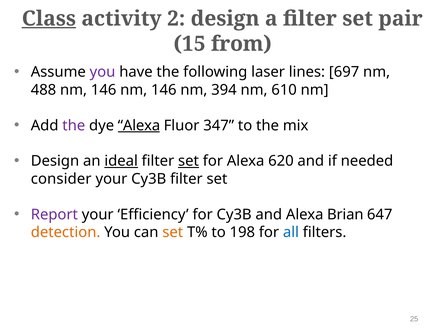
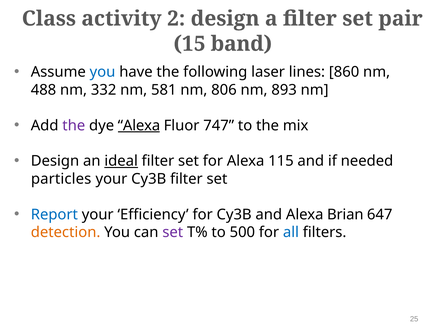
Class underline: present -> none
from: from -> band
you at (103, 72) colour: purple -> blue
697: 697 -> 860
488 nm 146: 146 -> 332
146 at (164, 90): 146 -> 581
394: 394 -> 806
610: 610 -> 893
347: 347 -> 747
set at (188, 161) underline: present -> none
620: 620 -> 115
consider: consider -> particles
Report colour: purple -> blue
set at (173, 232) colour: orange -> purple
198: 198 -> 500
